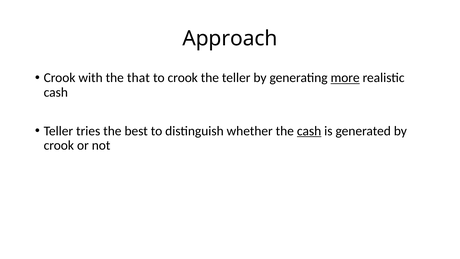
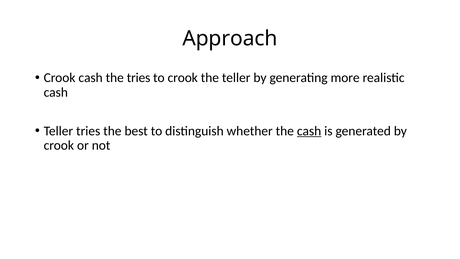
Crook with: with -> cash
the that: that -> tries
more underline: present -> none
